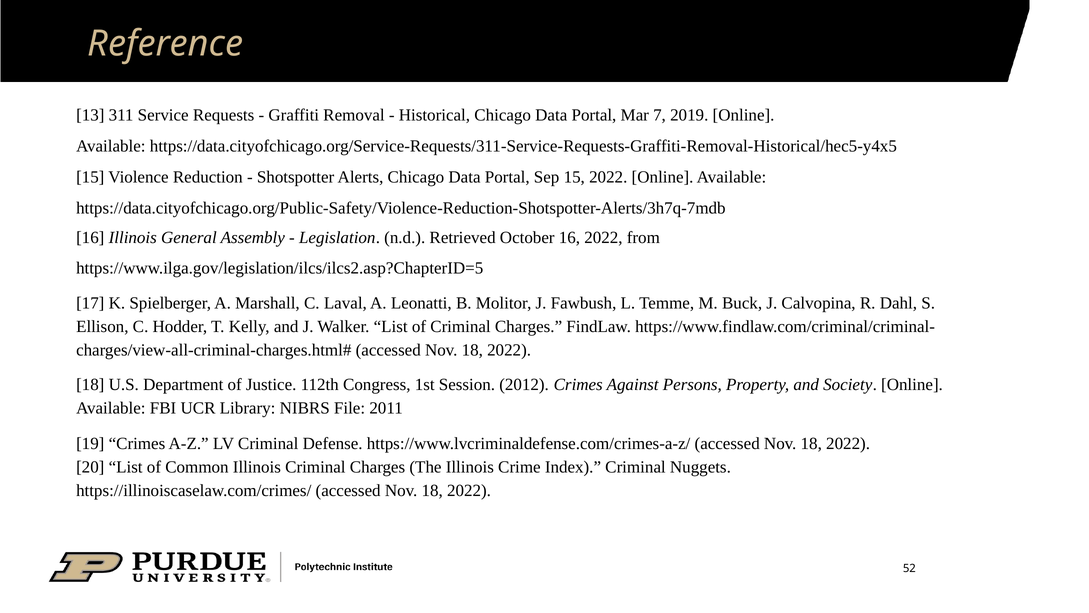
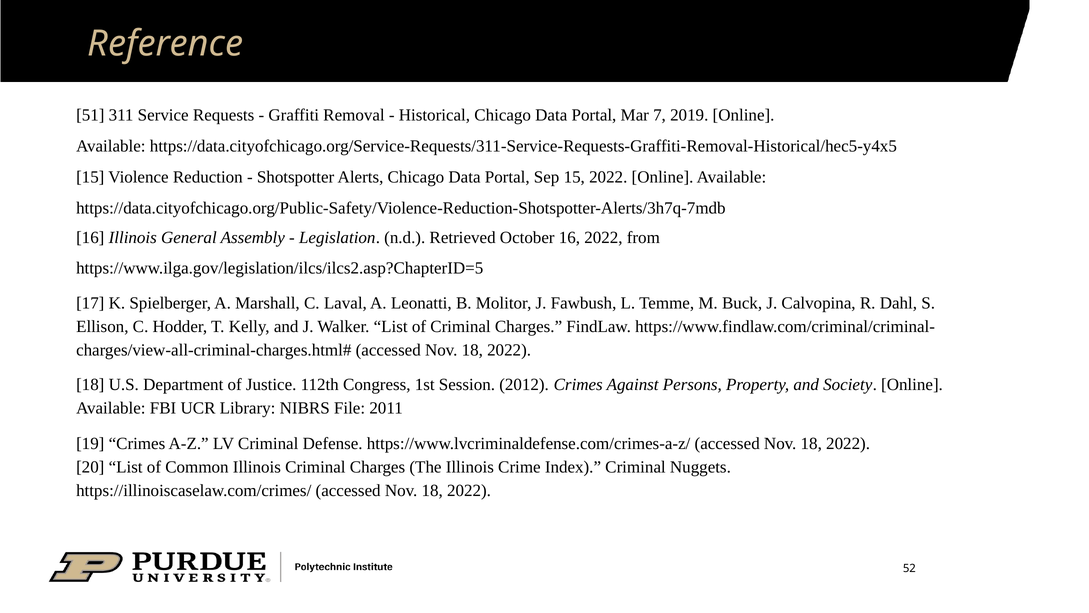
13: 13 -> 51
